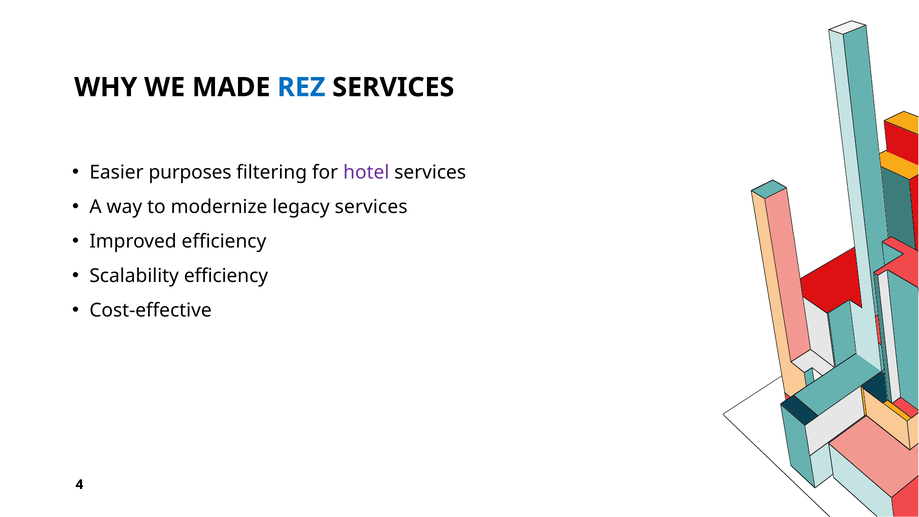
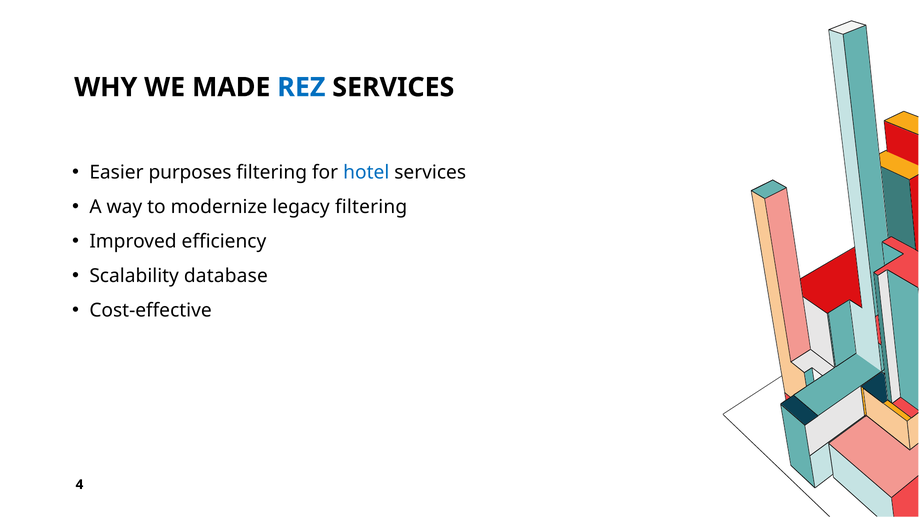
hotel colour: purple -> blue
legacy services: services -> filtering
Scalability efficiency: efficiency -> database
